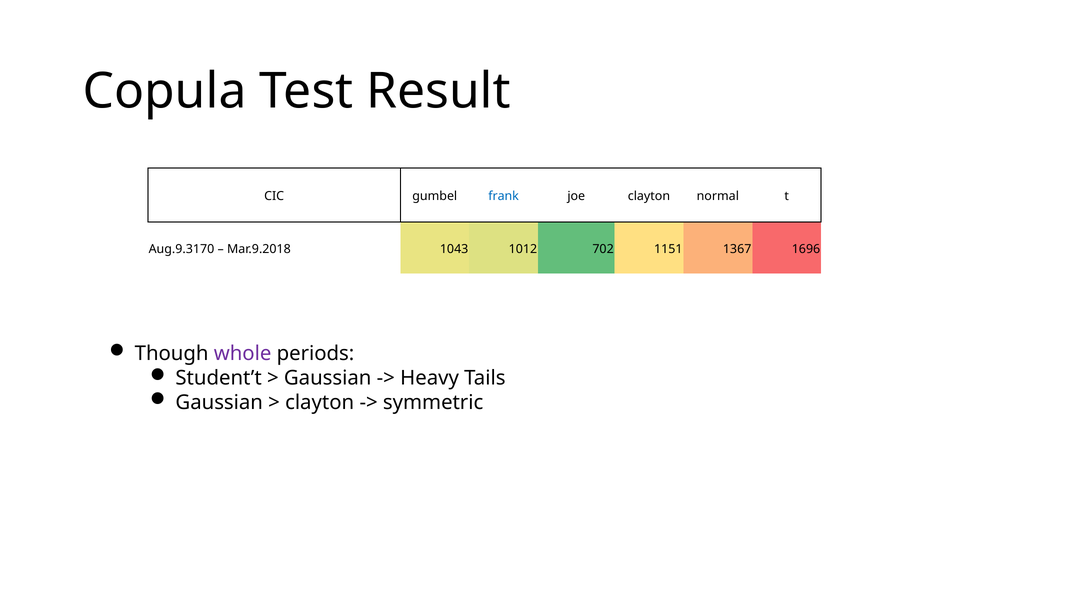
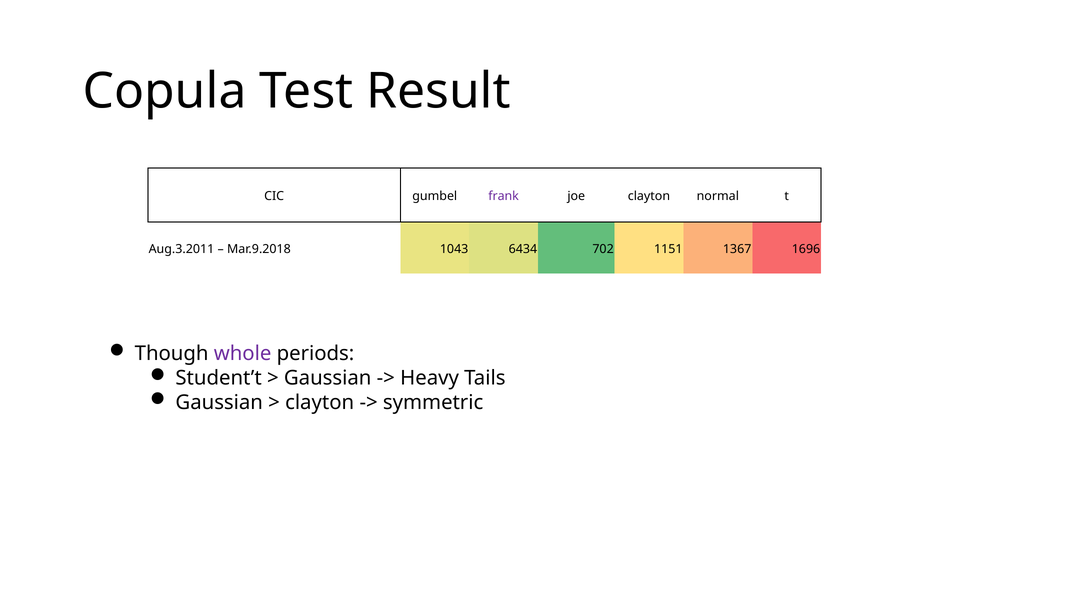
frank colour: blue -> purple
Aug.9.3170: Aug.9.3170 -> Aug.3.2011
1012: 1012 -> 6434
